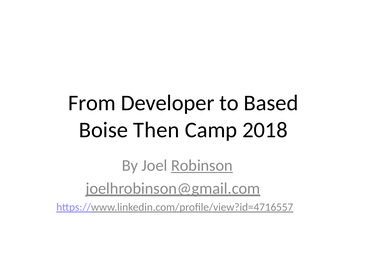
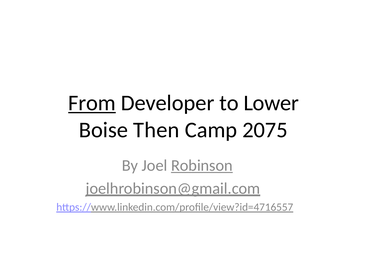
From underline: none -> present
Based: Based -> Lower
2018: 2018 -> 2075
